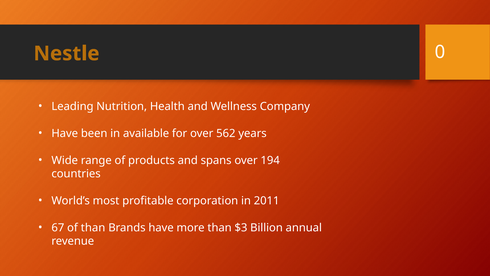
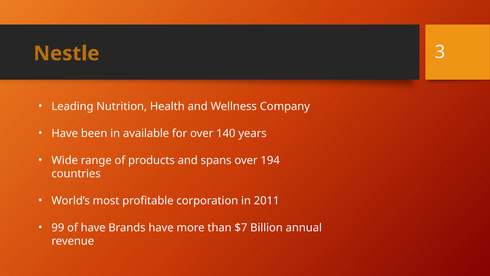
0: 0 -> 3
562: 562 -> 140
67: 67 -> 99
of than: than -> have
$3: $3 -> $7
